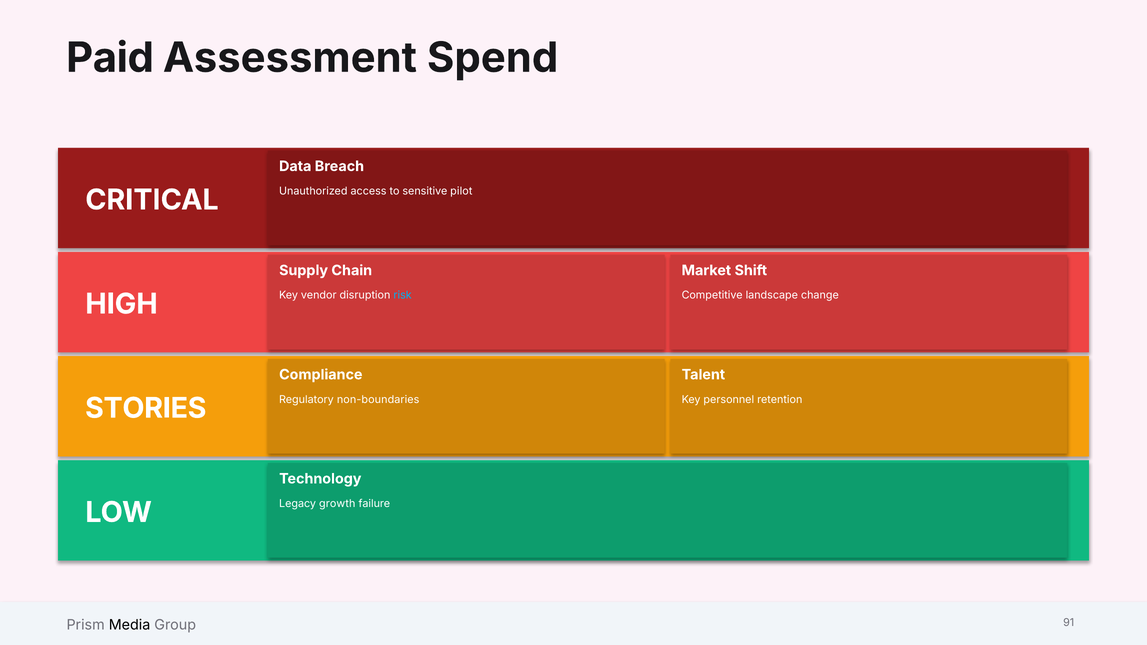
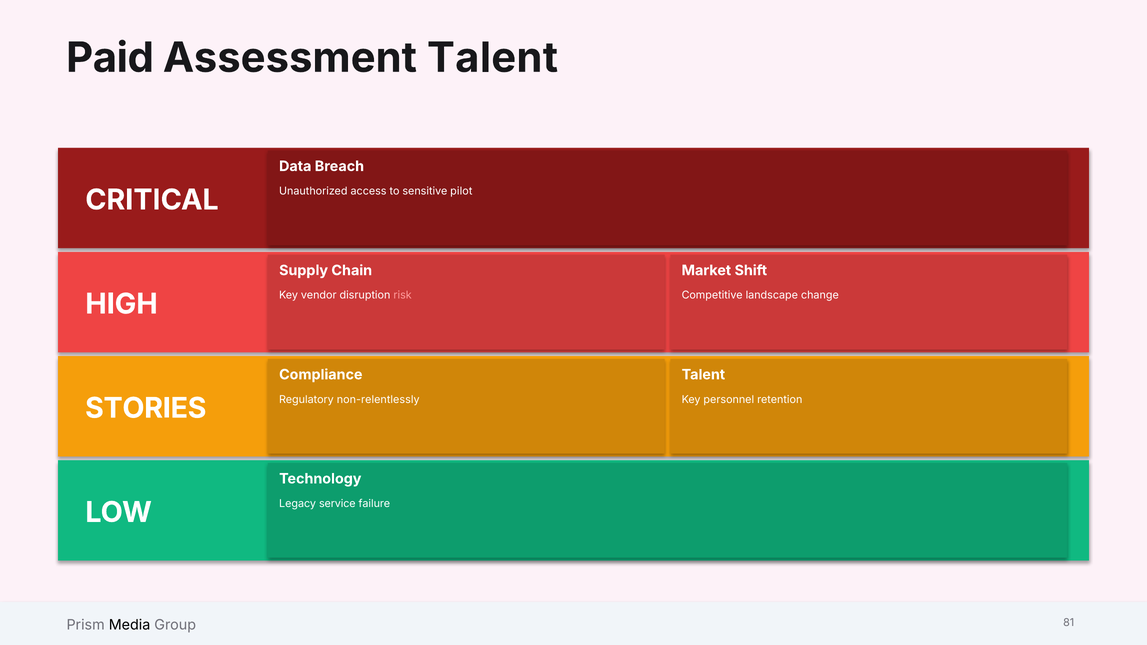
Assessment Spend: Spend -> Talent
risk colour: light blue -> pink
non-boundaries: non-boundaries -> non-relentlessly
growth: growth -> service
91: 91 -> 81
